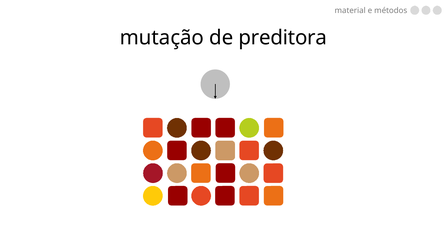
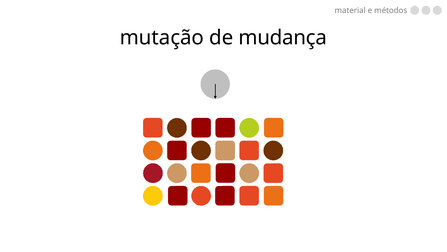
preditora: preditora -> mudança
